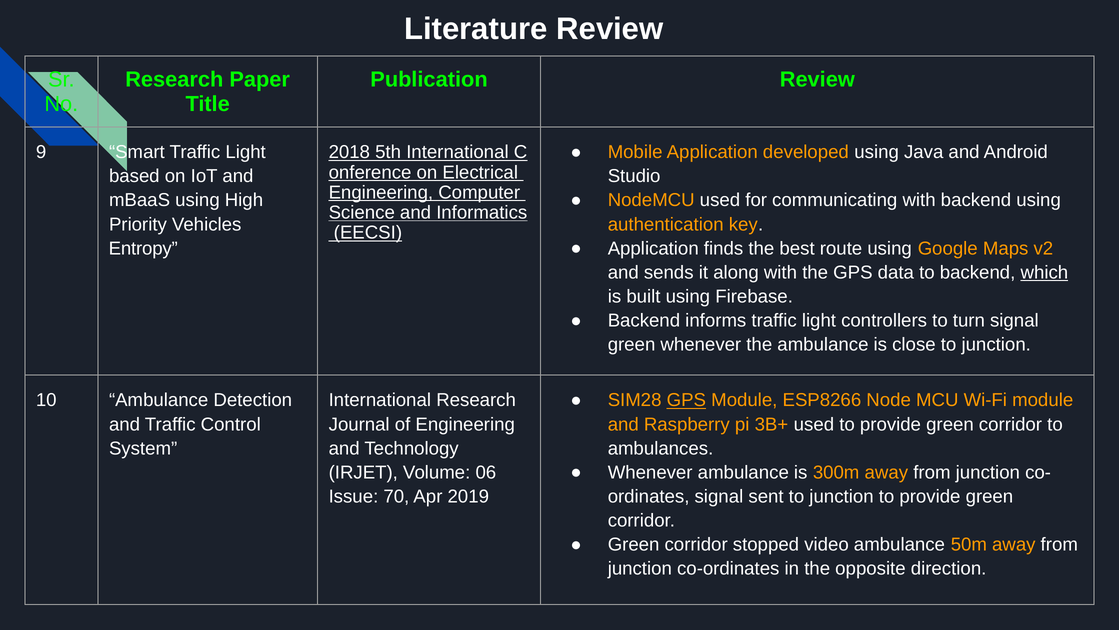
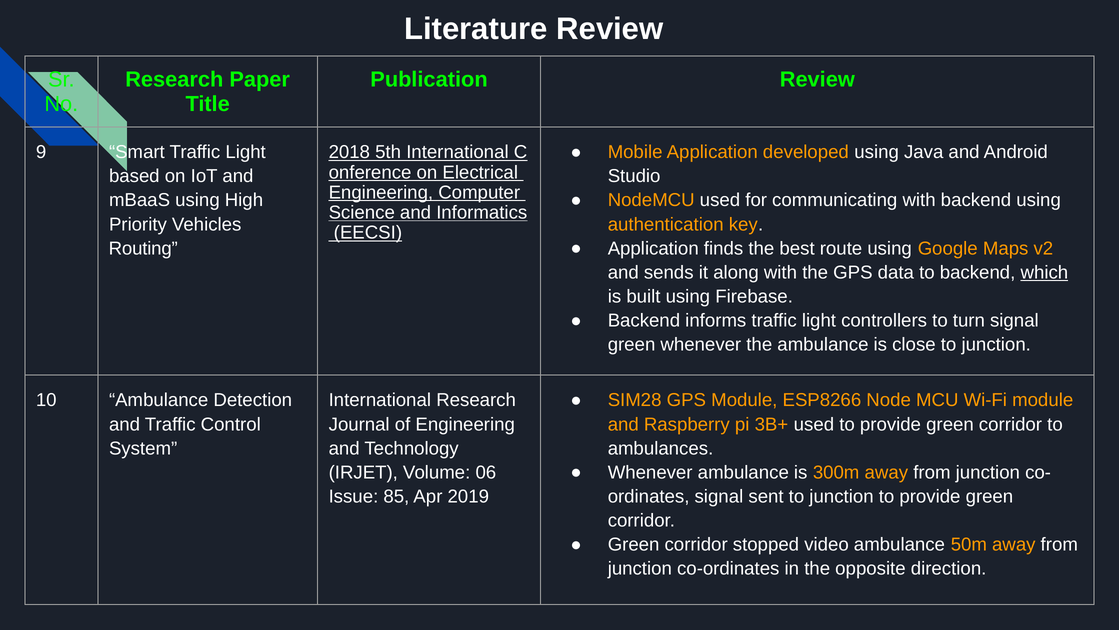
Entropy: Entropy -> Routing
GPS at (686, 400) underline: present -> none
70: 70 -> 85
